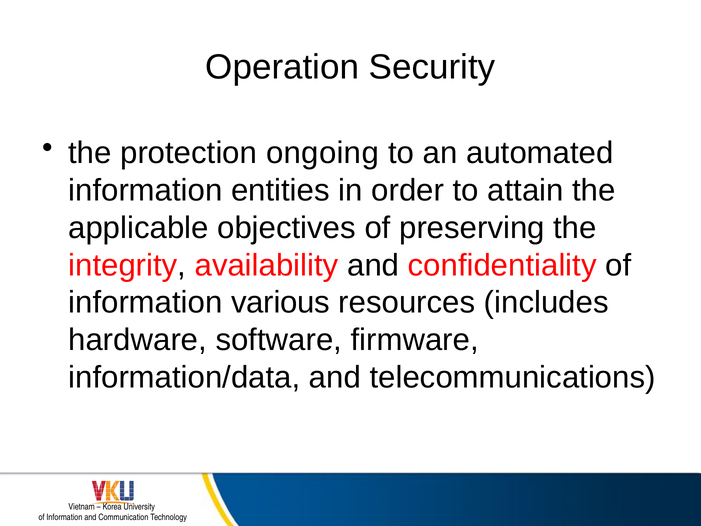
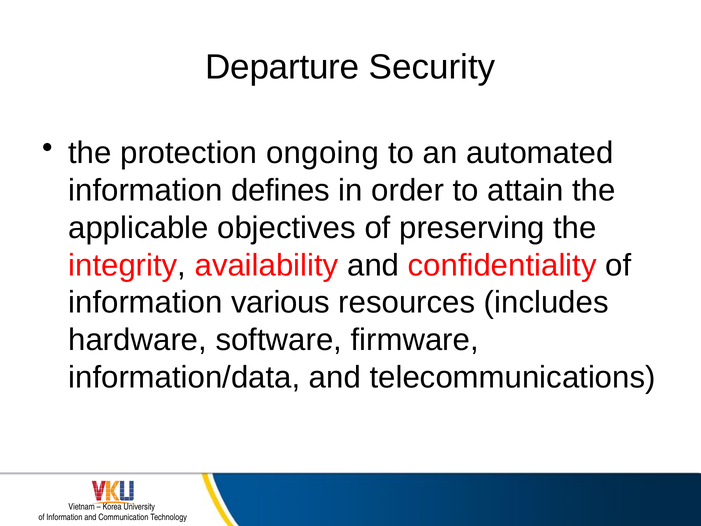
Operation: Operation -> Departure
entities: entities -> defines
